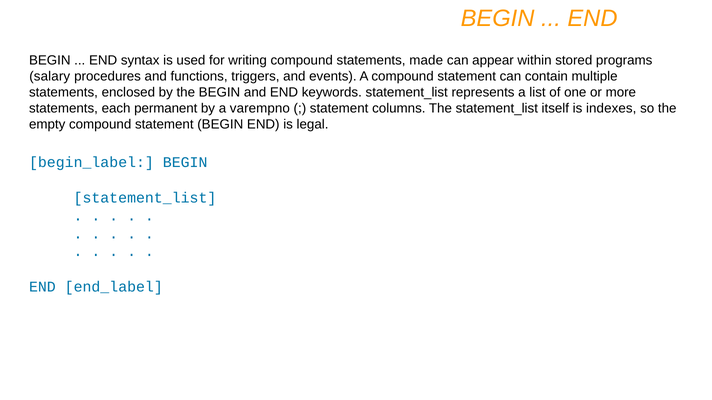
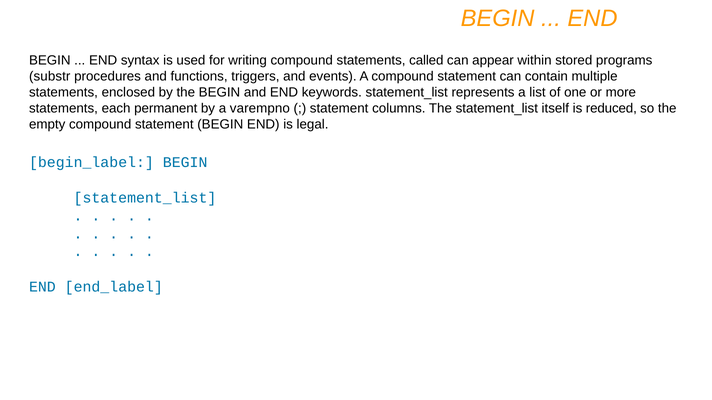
made: made -> called
salary: salary -> substr
indexes: indexes -> reduced
